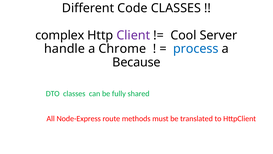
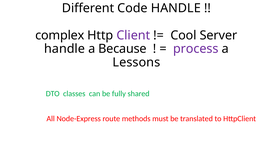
Code CLASSES: CLASSES -> HANDLE
Chrome: Chrome -> Because
process colour: blue -> purple
Because: Because -> Lessons
